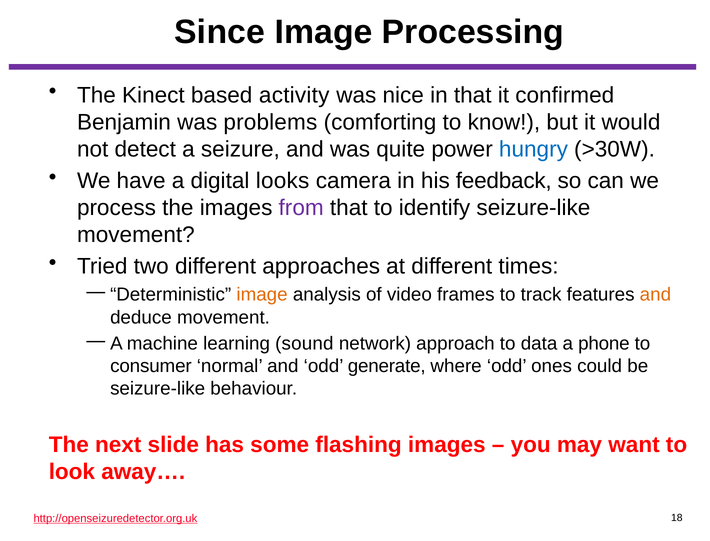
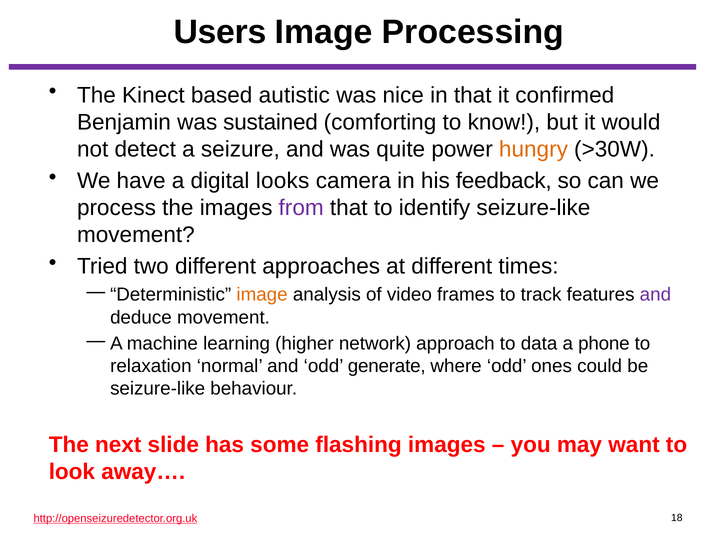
Since: Since -> Users
activity: activity -> autistic
problems: problems -> sustained
hungry colour: blue -> orange
and at (655, 295) colour: orange -> purple
sound: sound -> higher
consumer: consumer -> relaxation
